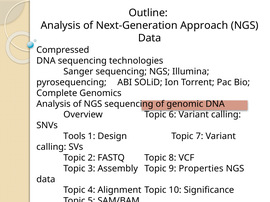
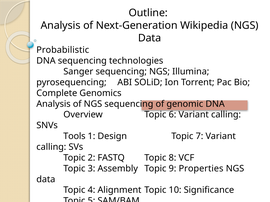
Approach: Approach -> Wikipedia
Compressed: Compressed -> Probabilistic
